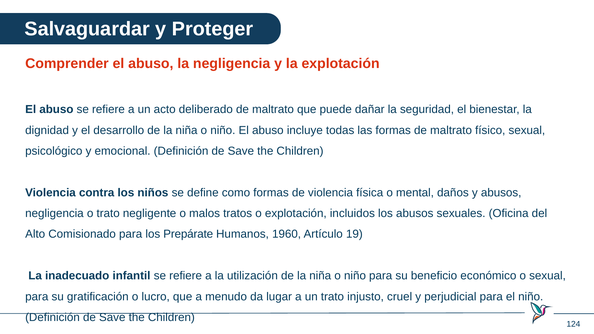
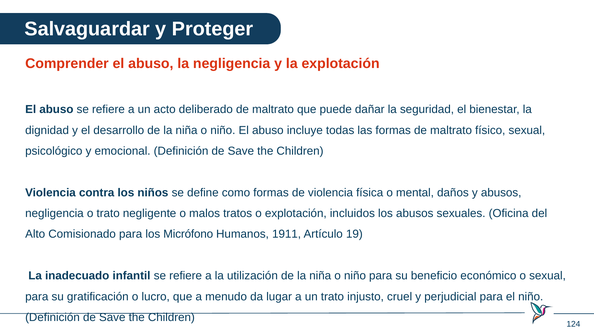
Prepárate: Prepárate -> Micrófono
1960: 1960 -> 1911
